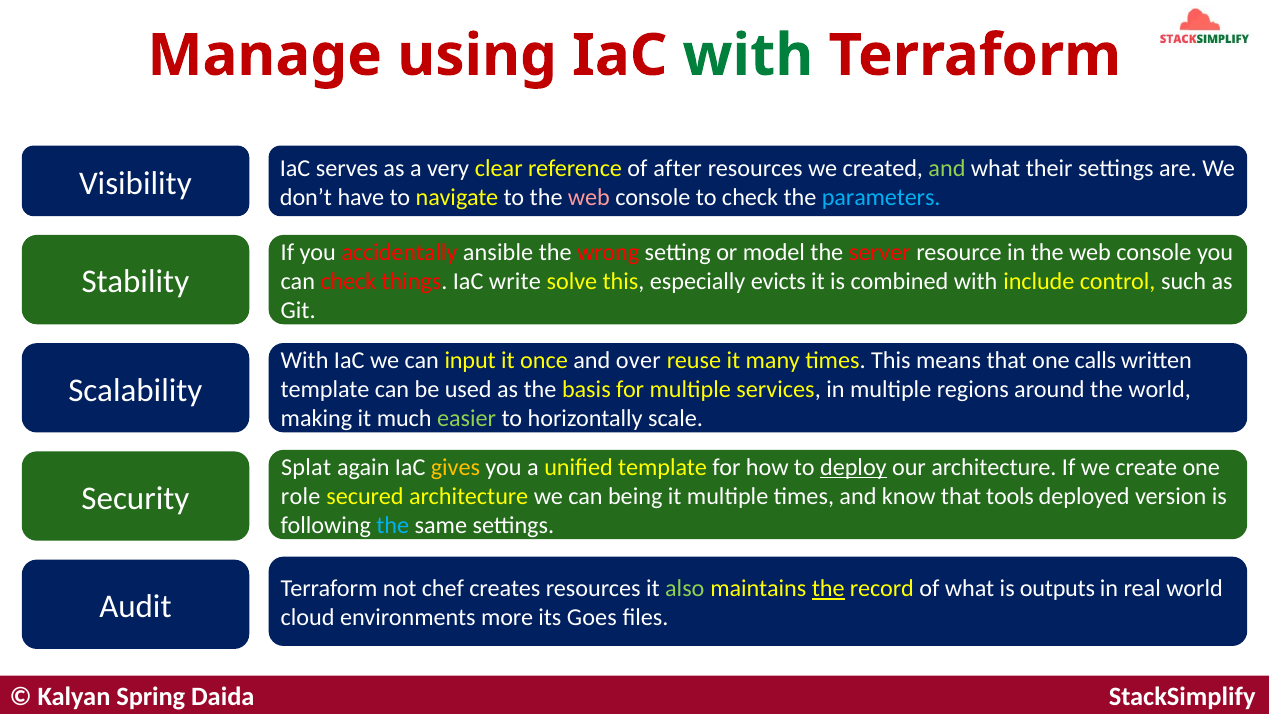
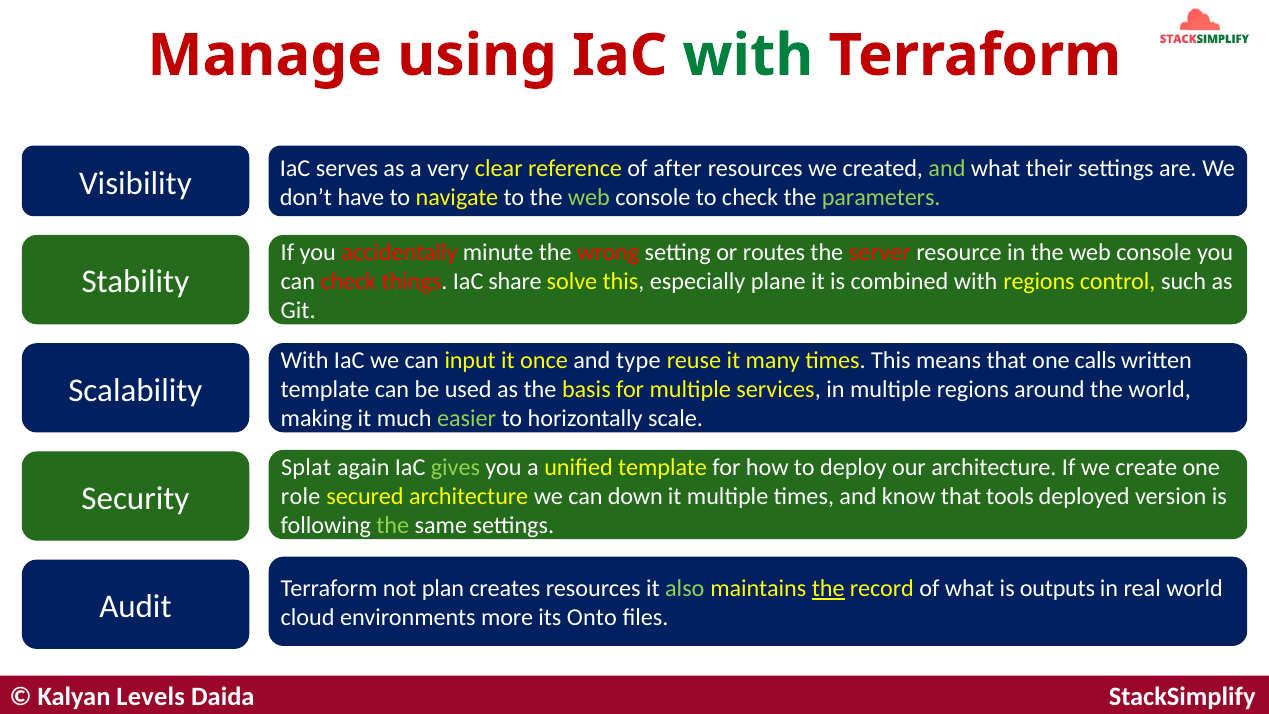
web at (589, 197) colour: pink -> light green
parameters colour: light blue -> light green
ansible: ansible -> minute
model: model -> routes
write: write -> share
evicts: evicts -> plane
with include: include -> regions
over: over -> type
gives colour: yellow -> light green
deploy underline: present -> none
being: being -> down
the at (393, 525) colour: light blue -> light green
chef: chef -> plan
Goes: Goes -> Onto
Spring: Spring -> Levels
